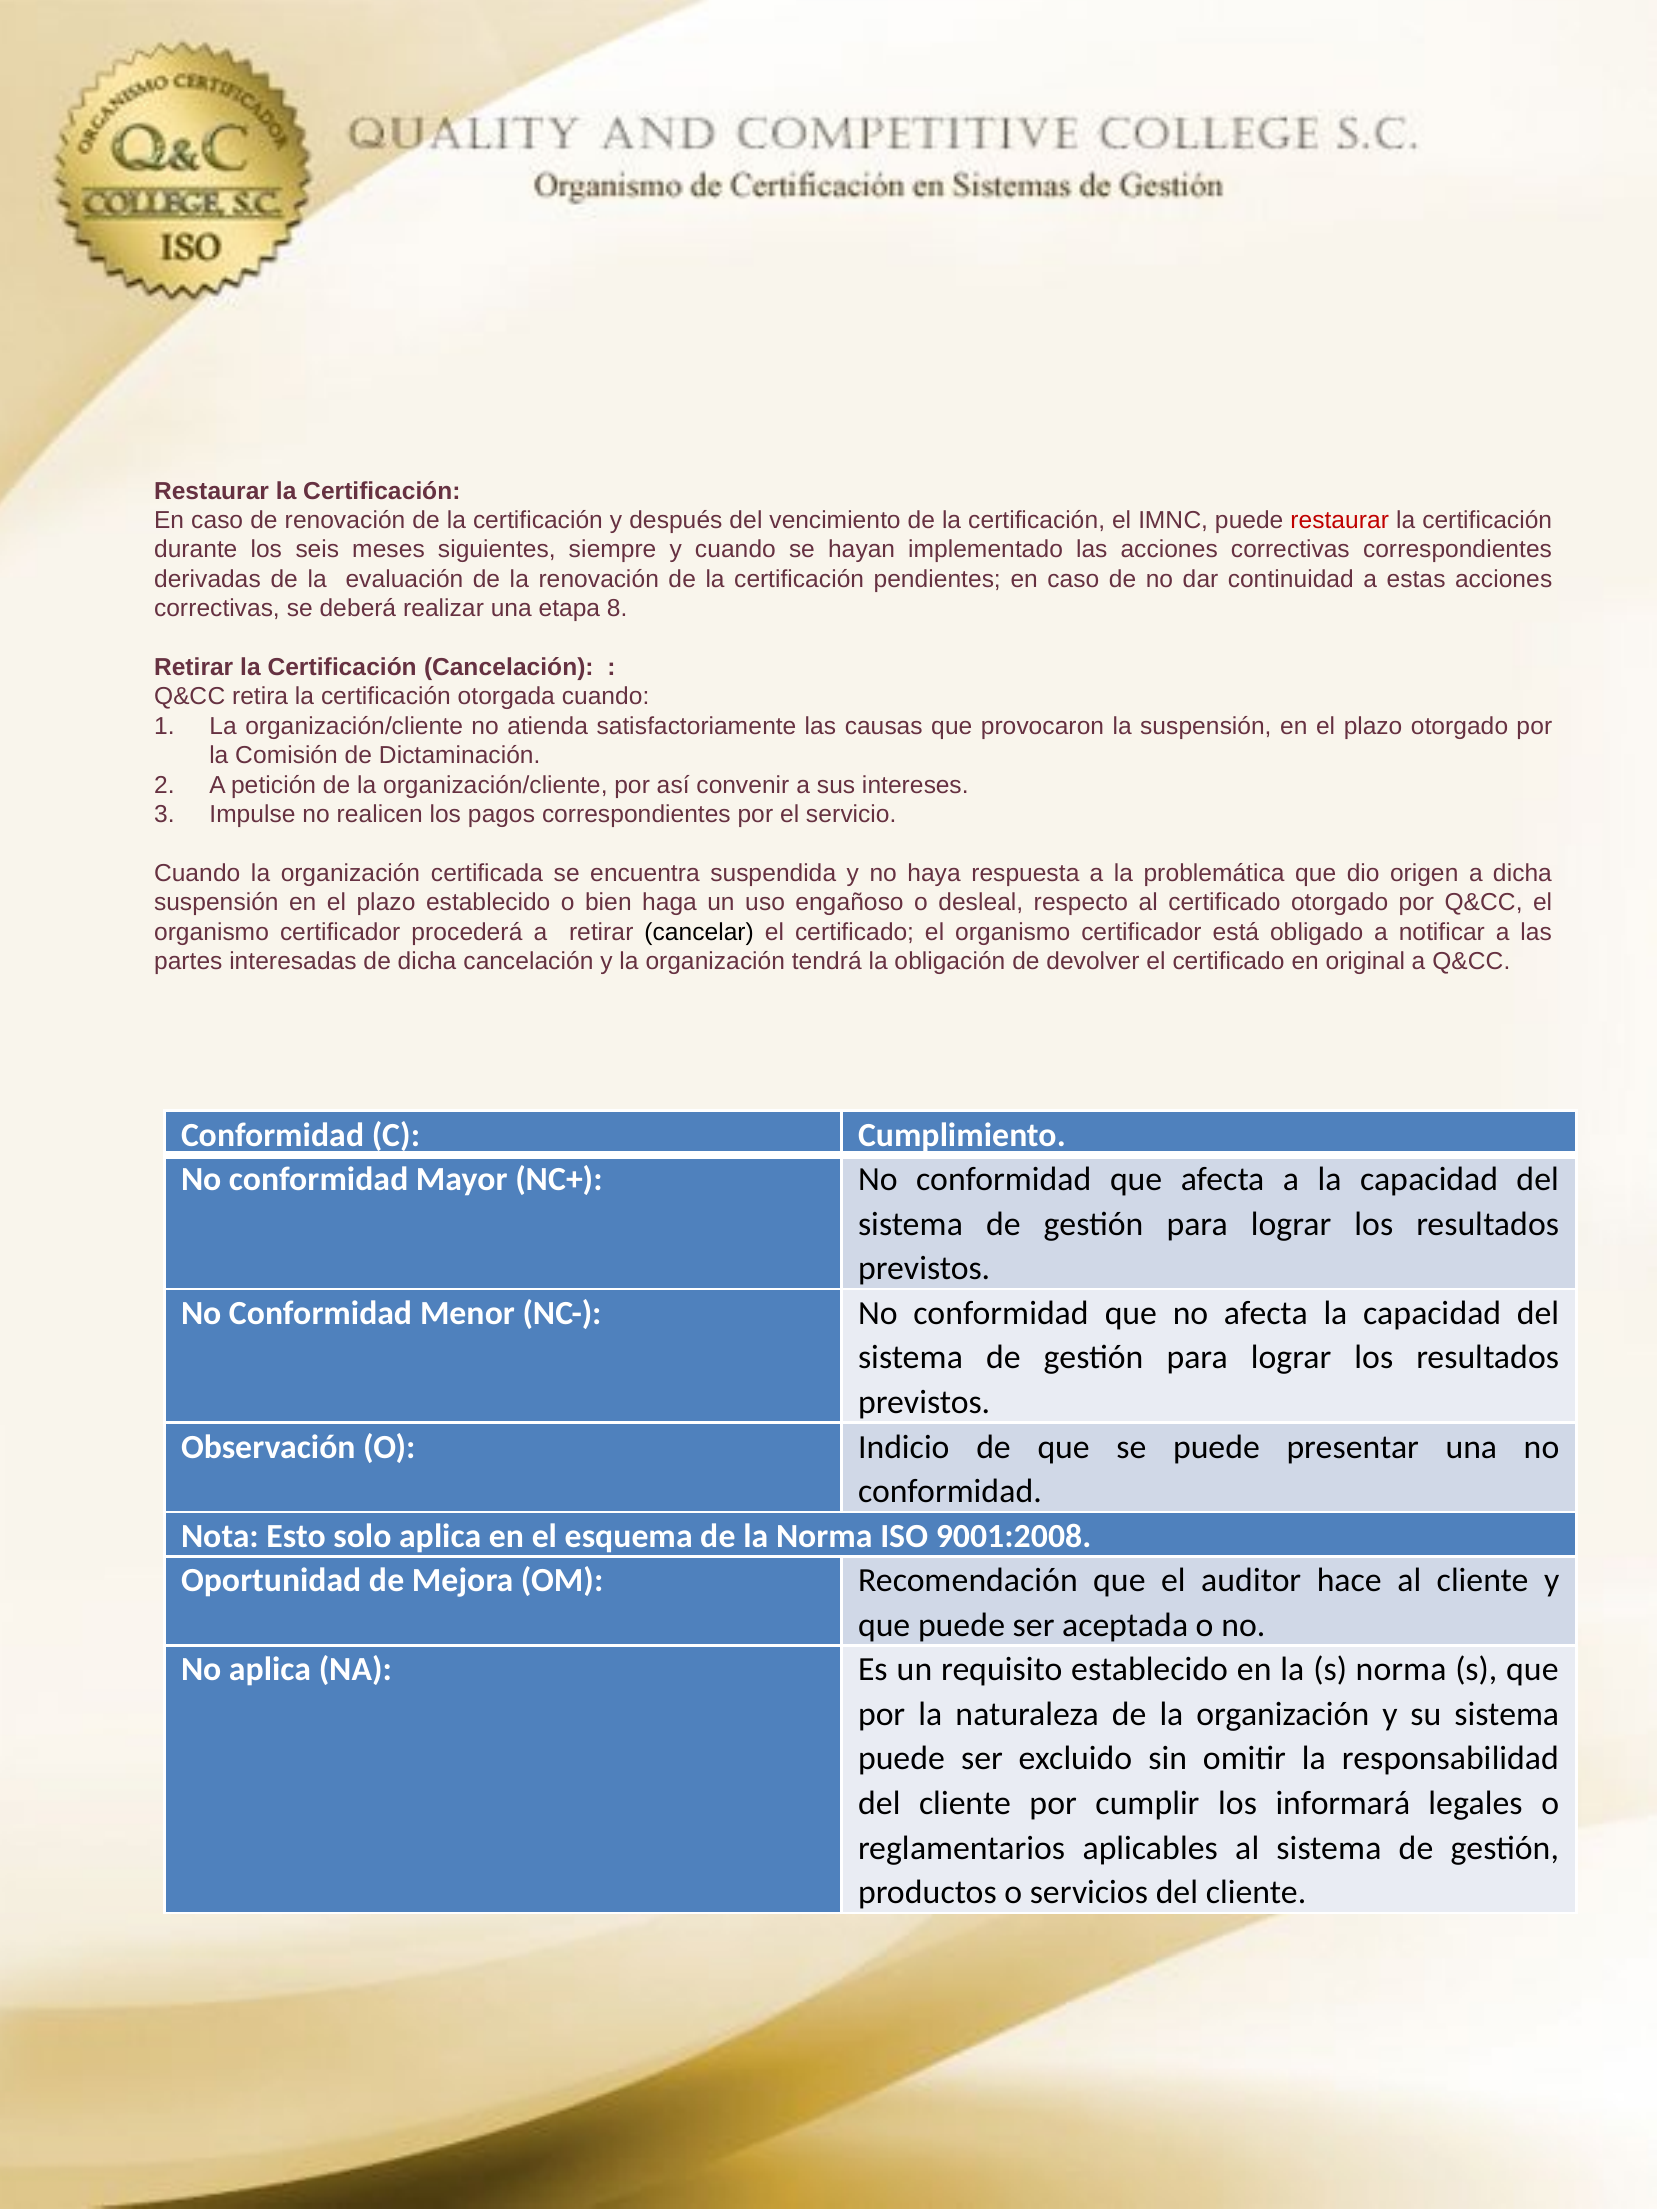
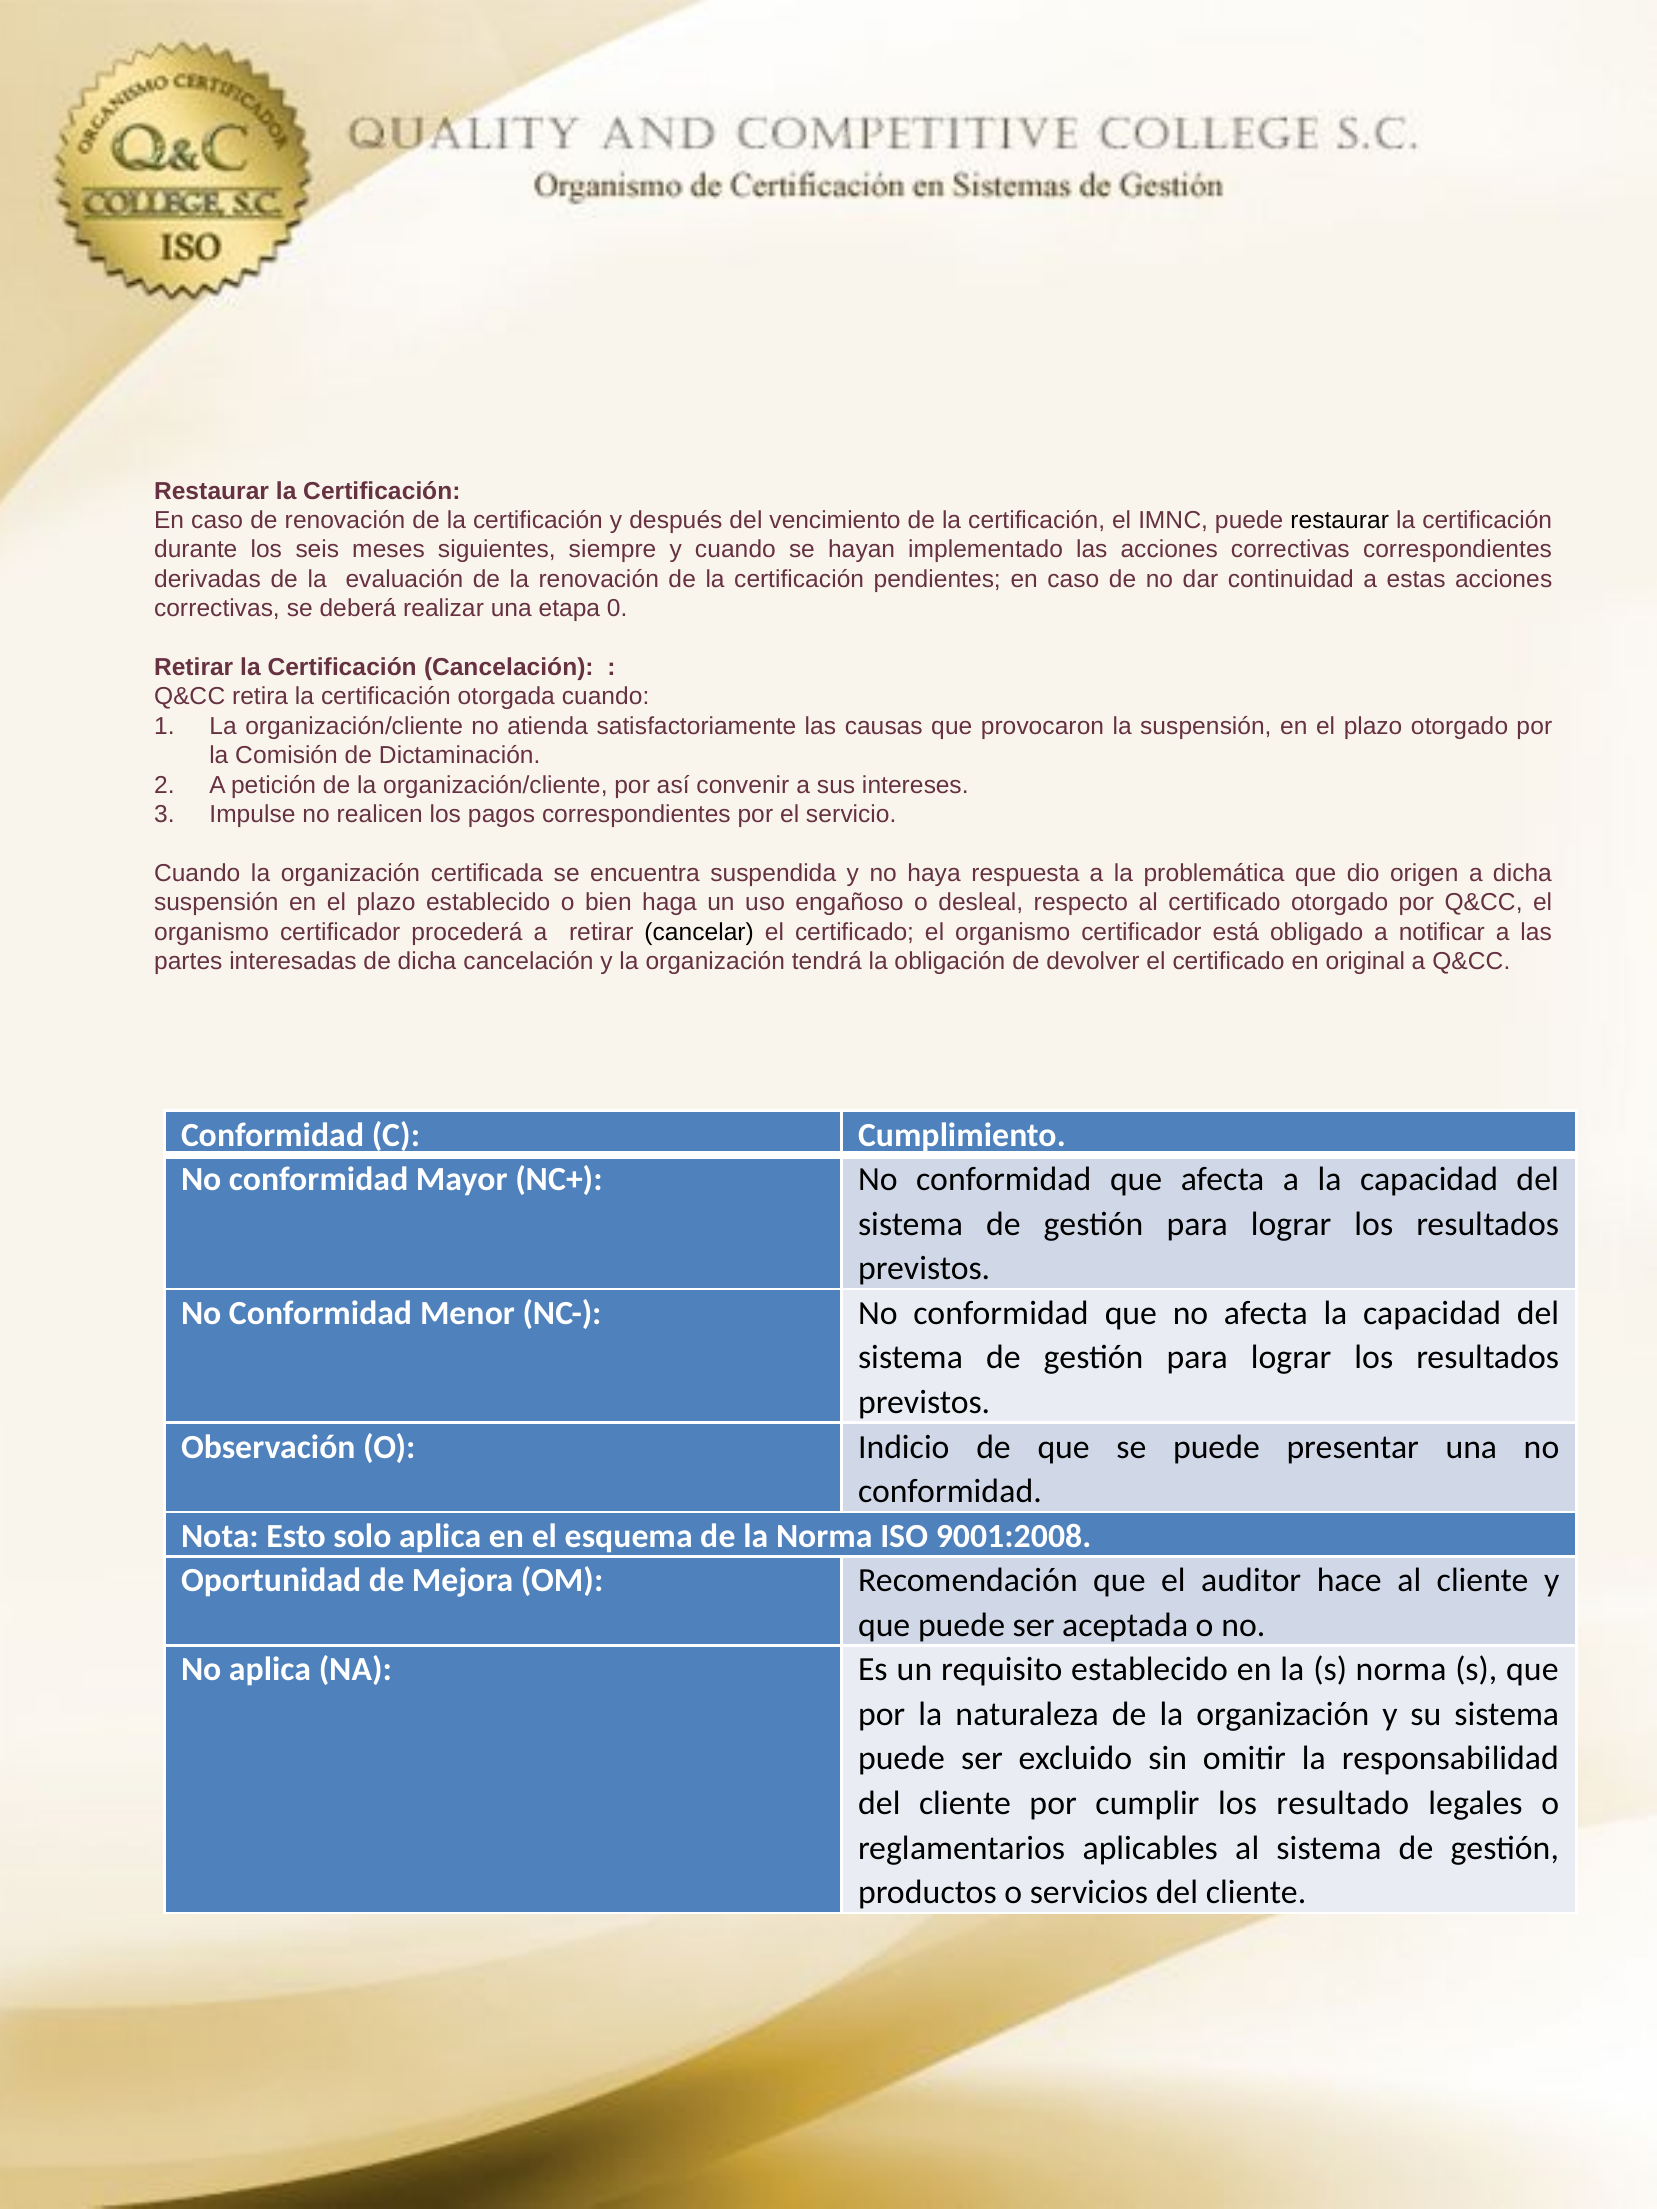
restaurar at (1340, 521) colour: red -> black
8: 8 -> 0
informará: informará -> resultado
